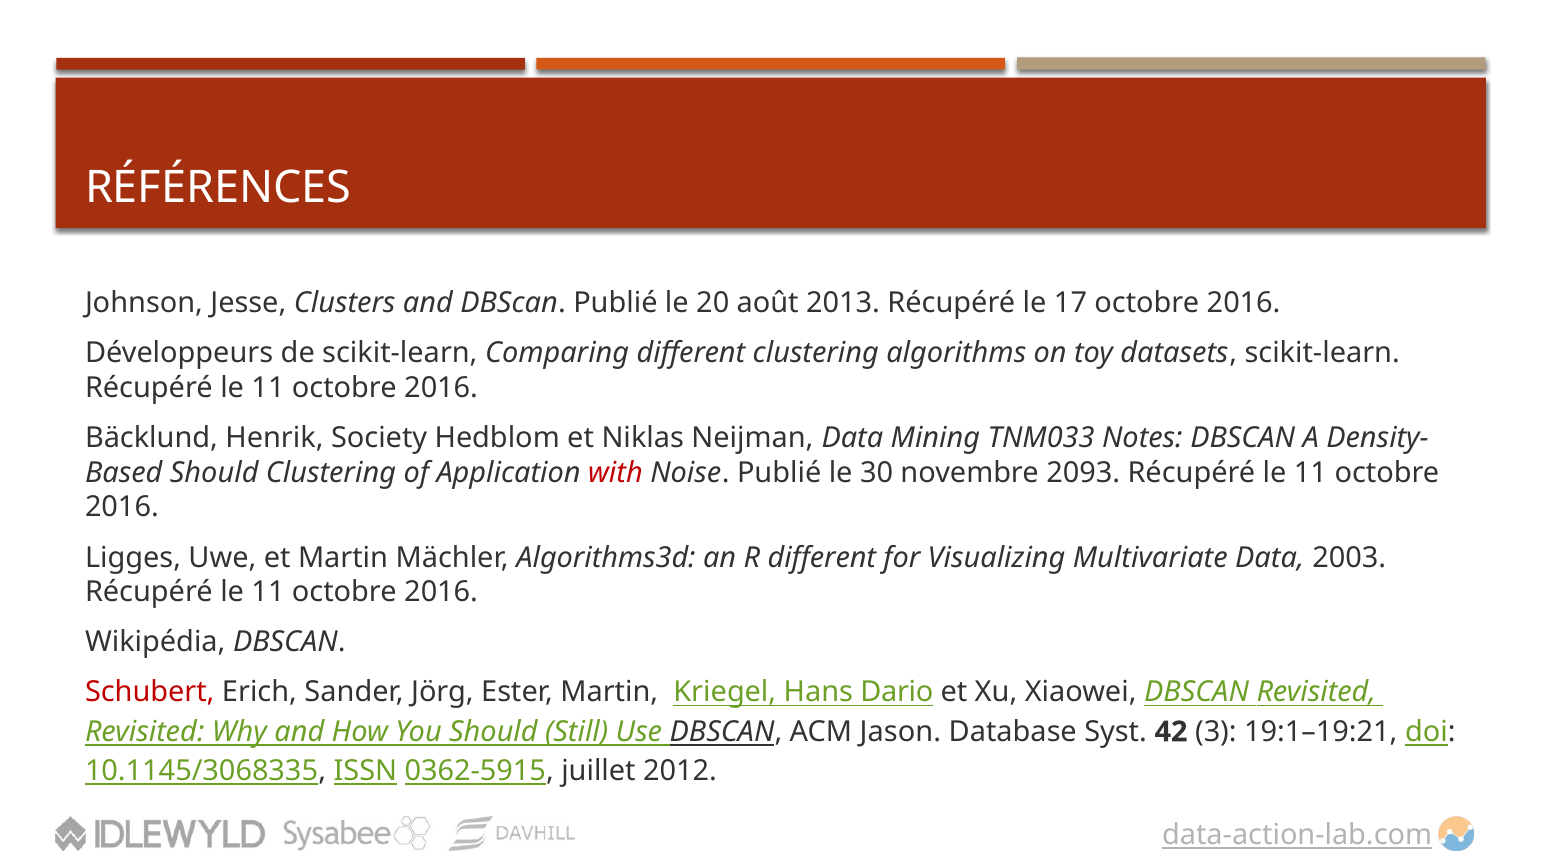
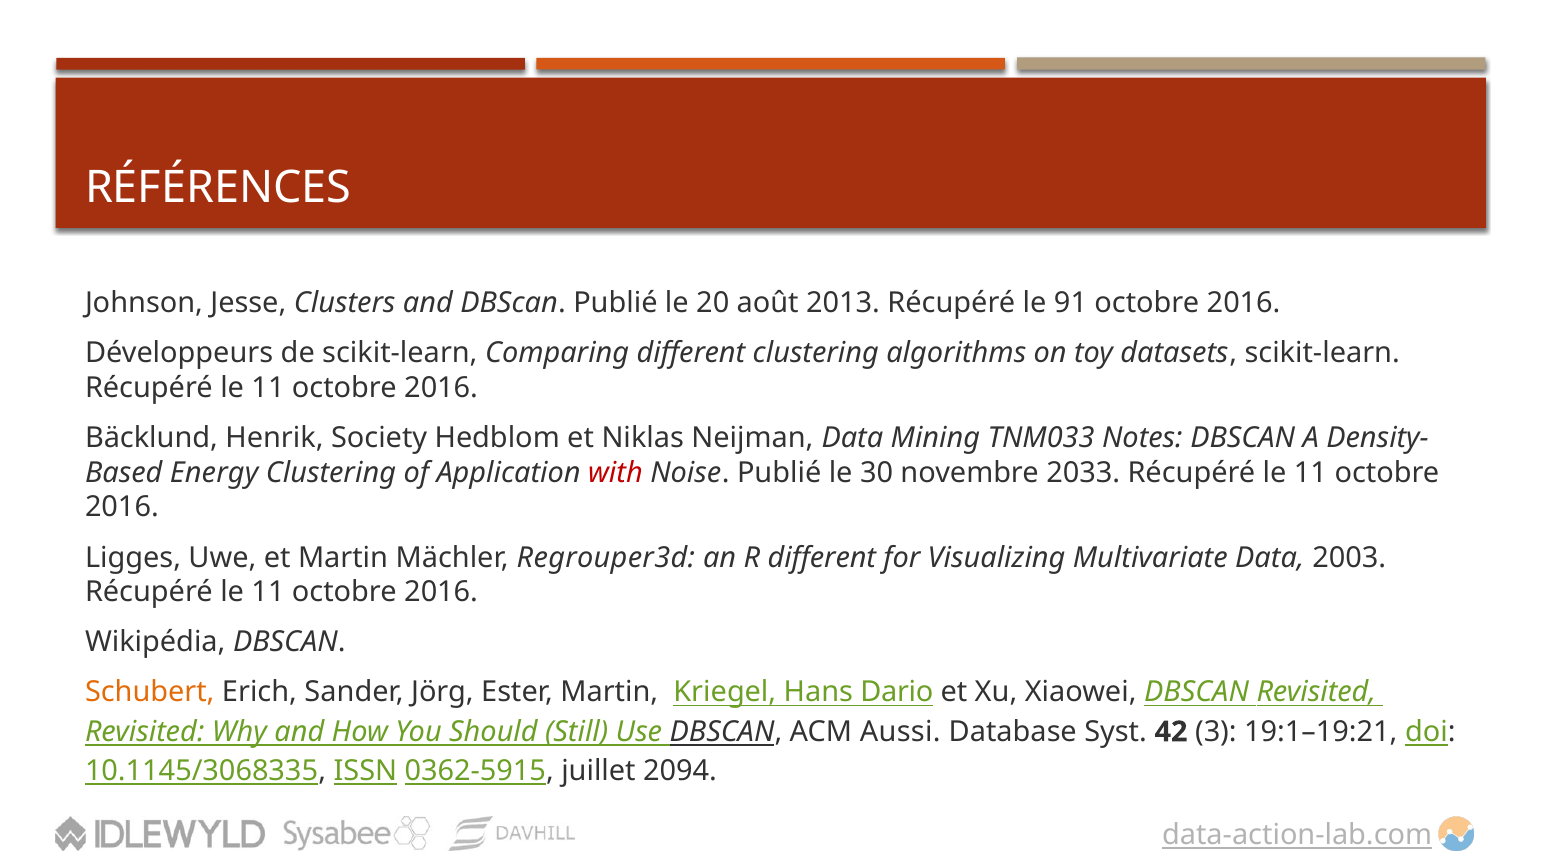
17: 17 -> 91
Should at (214, 473): Should -> Energy
2093: 2093 -> 2033
Algorithms3d: Algorithms3d -> Regrouper3d
Schubert colour: red -> orange
Jason: Jason -> Aussi
2012: 2012 -> 2094
